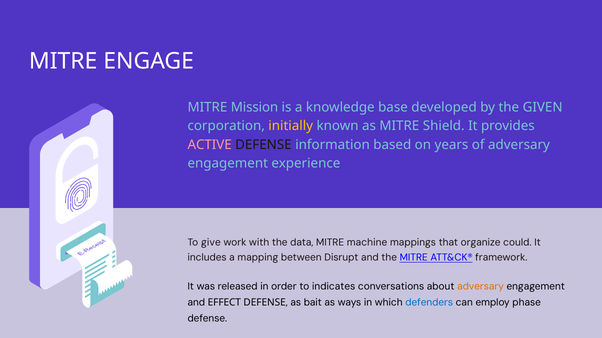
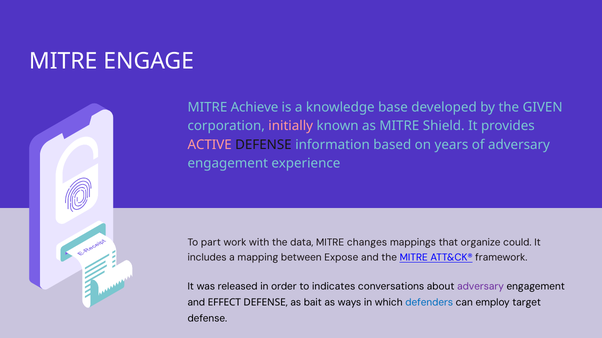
Mission: Mission -> Achieve
initially colour: yellow -> pink
give: give -> part
machine: machine -> changes
Disrupt: Disrupt -> Expose
adversary at (481, 287) colour: orange -> purple
phase: phase -> target
